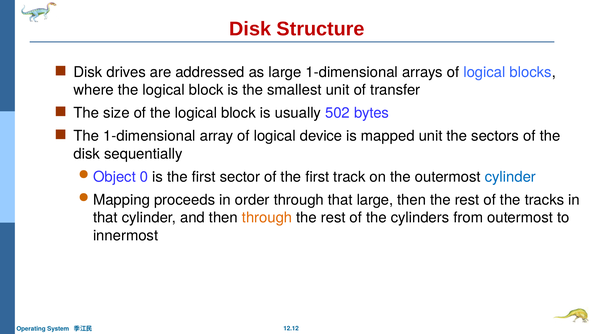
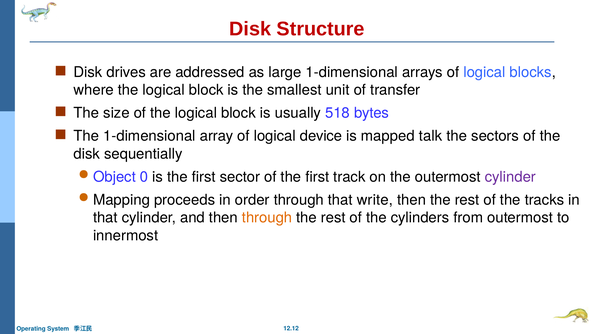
502: 502 -> 518
mapped unit: unit -> talk
cylinder at (510, 177) colour: blue -> purple
that large: large -> write
